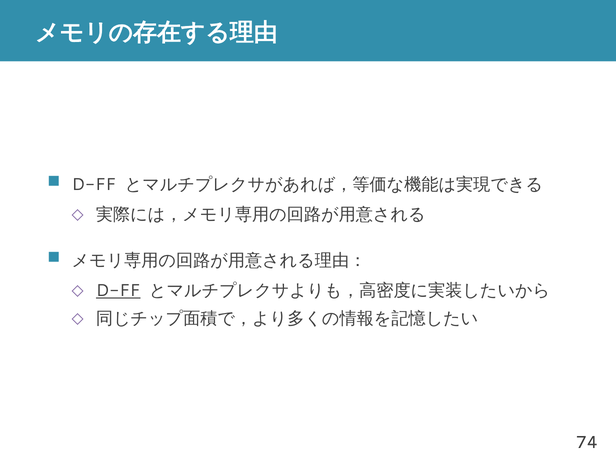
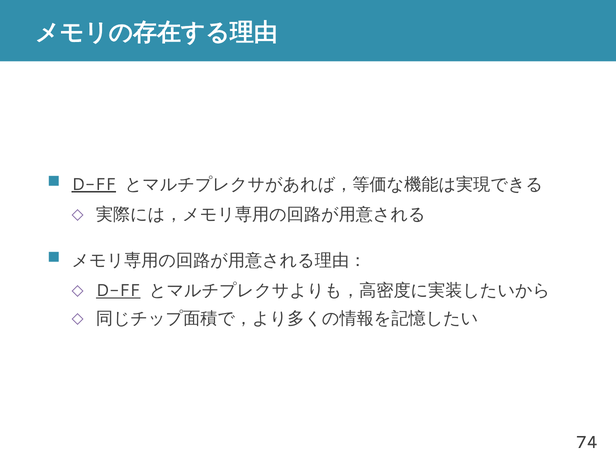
D-FF at (94, 184) underline: none -> present
